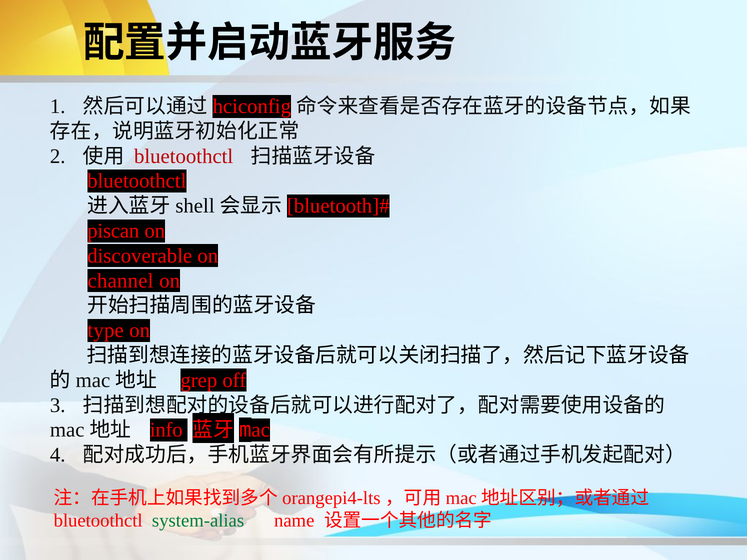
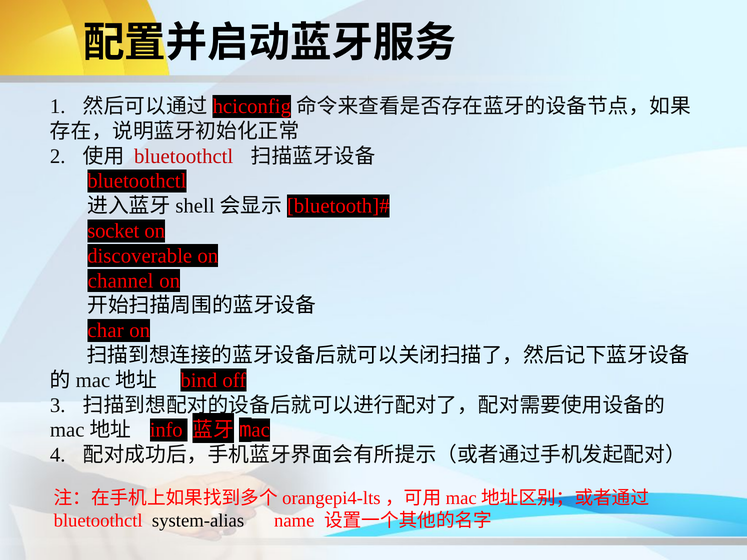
piscan: piscan -> socket
type: type -> char
grep: grep -> bind
system-alias colour: green -> black
